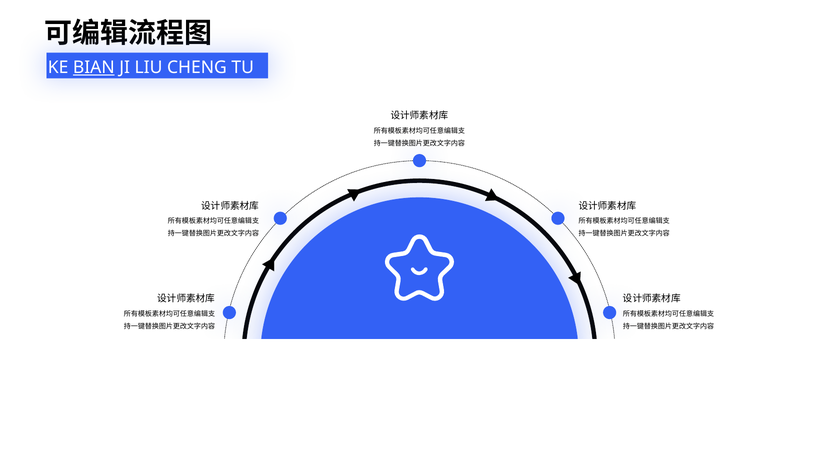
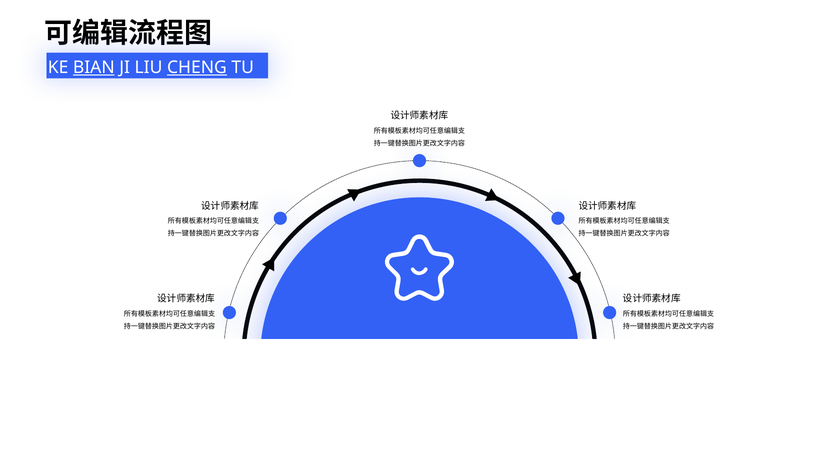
CHENG underline: none -> present
